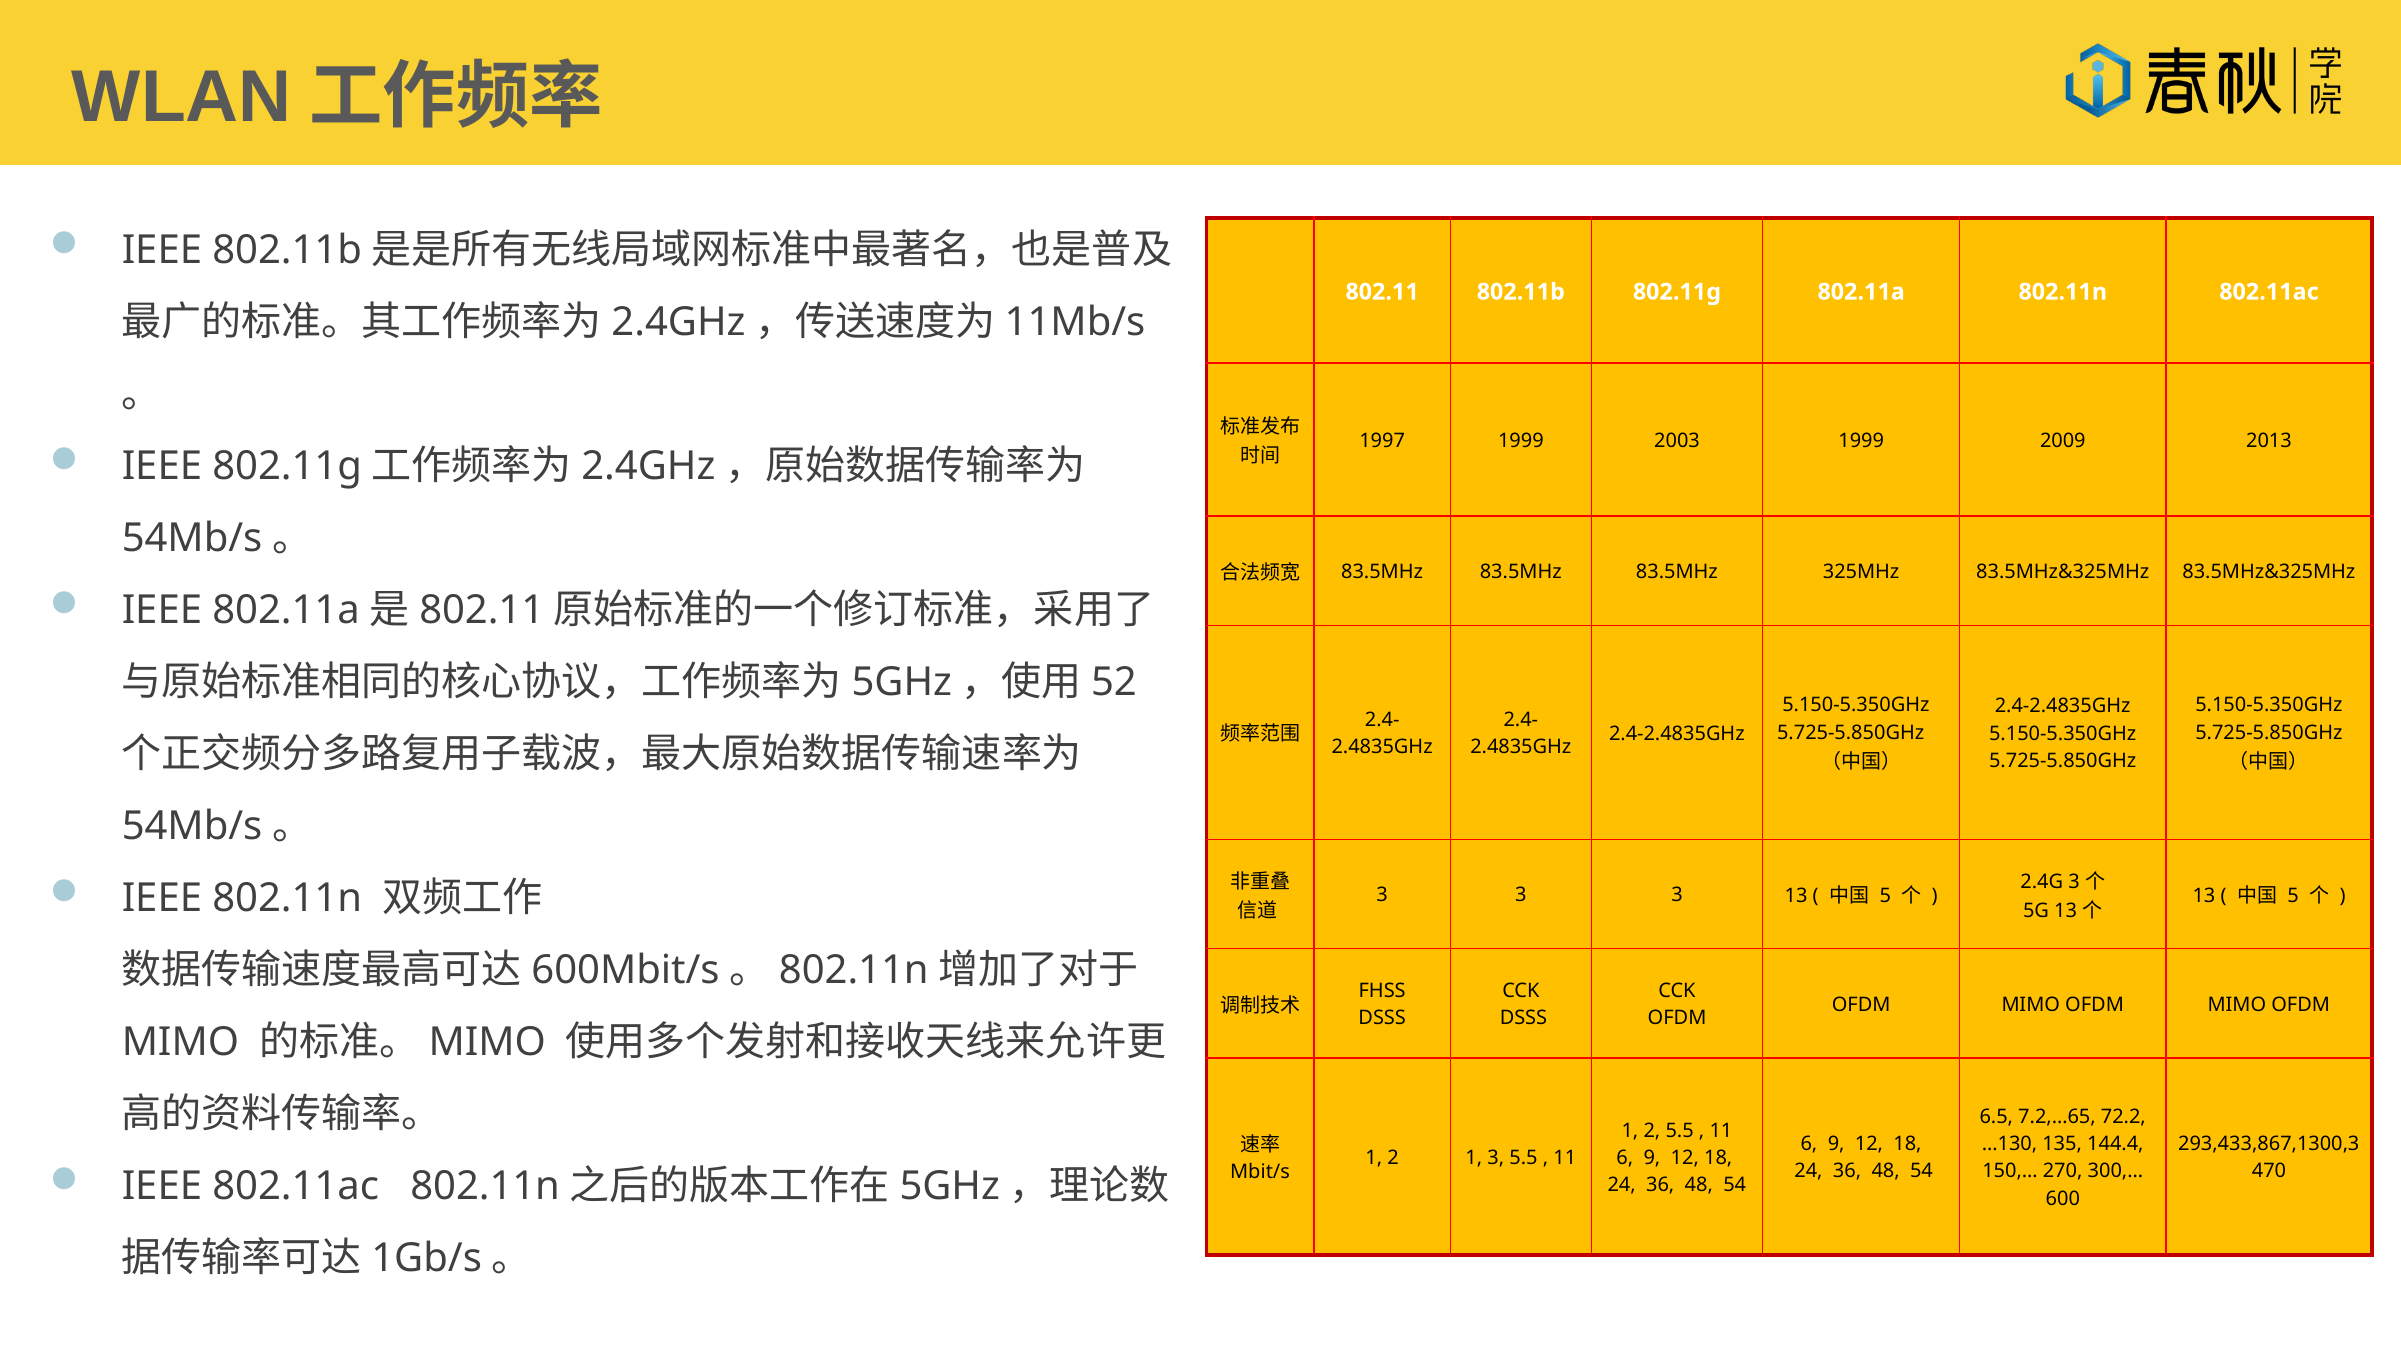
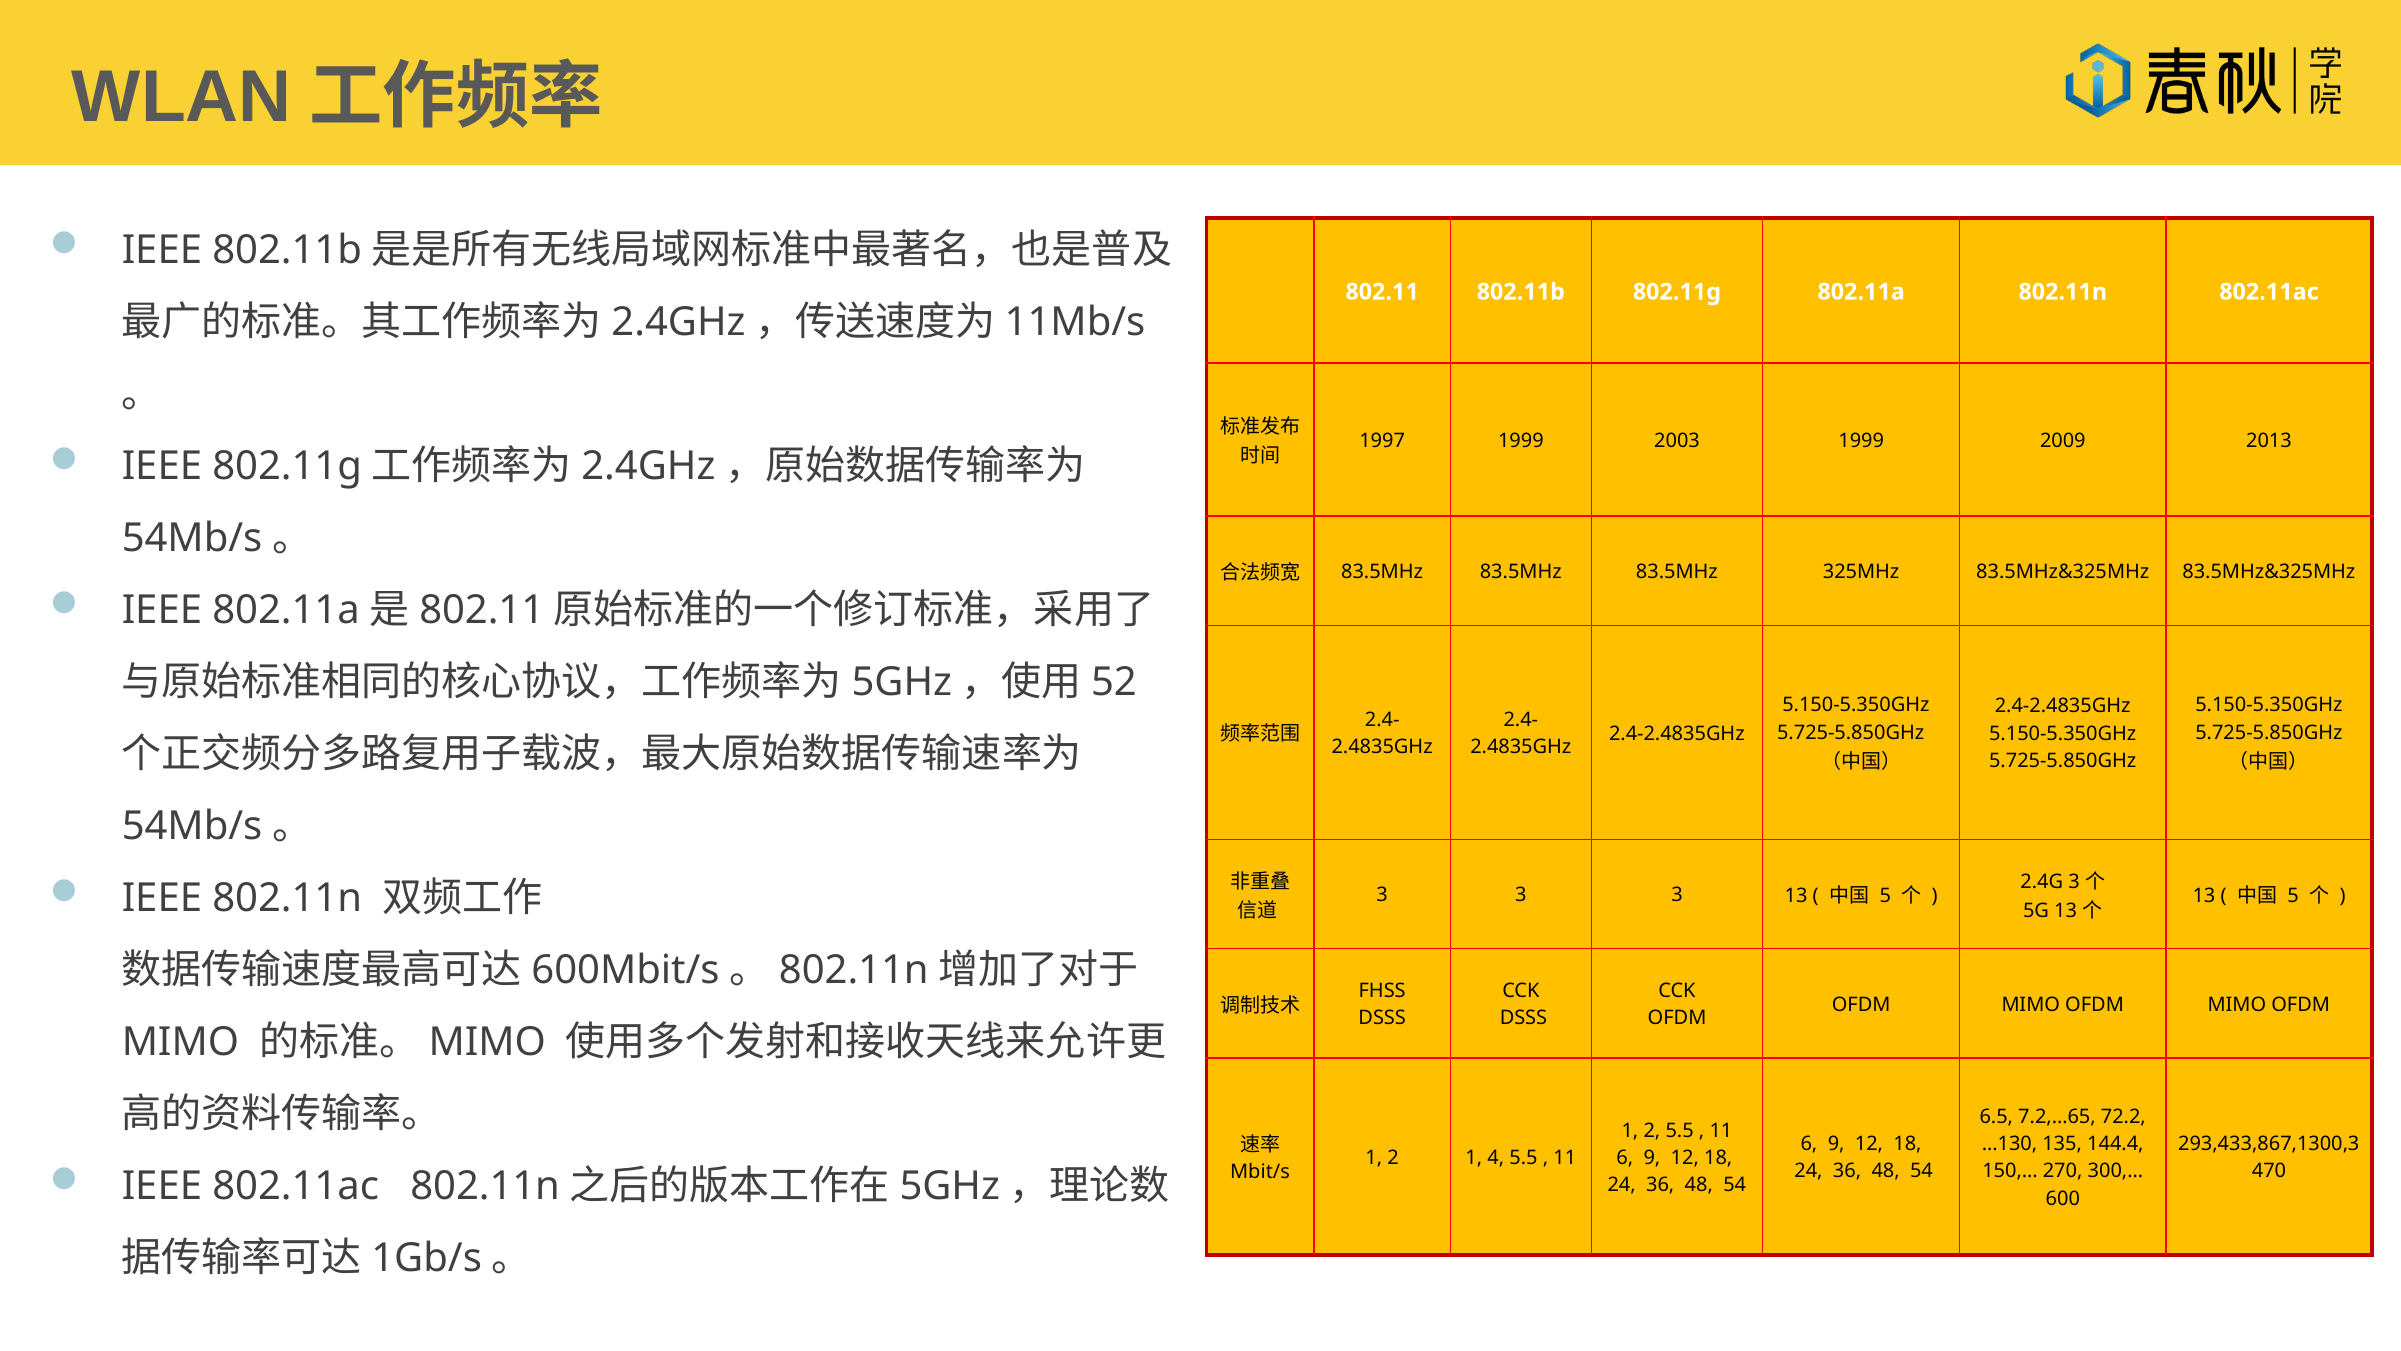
1 3: 3 -> 4
